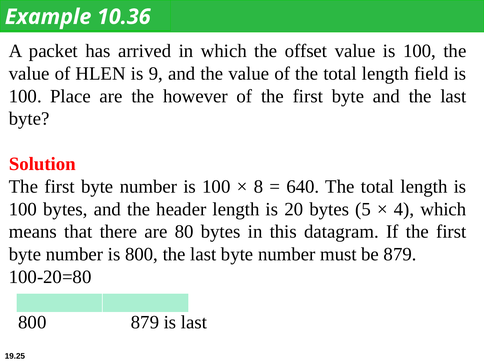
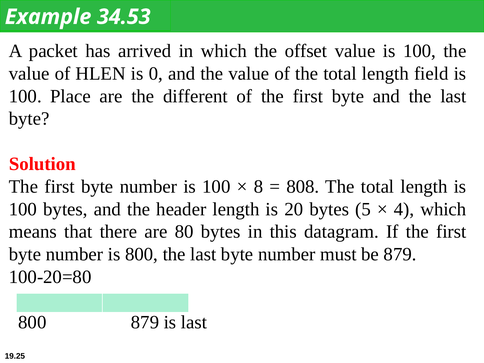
10.36: 10.36 -> 34.53
9: 9 -> 0
however: however -> different
640: 640 -> 808
